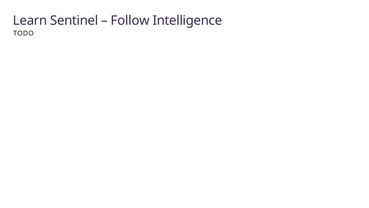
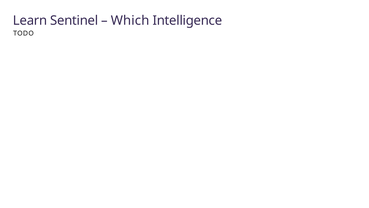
Follow: Follow -> Which
